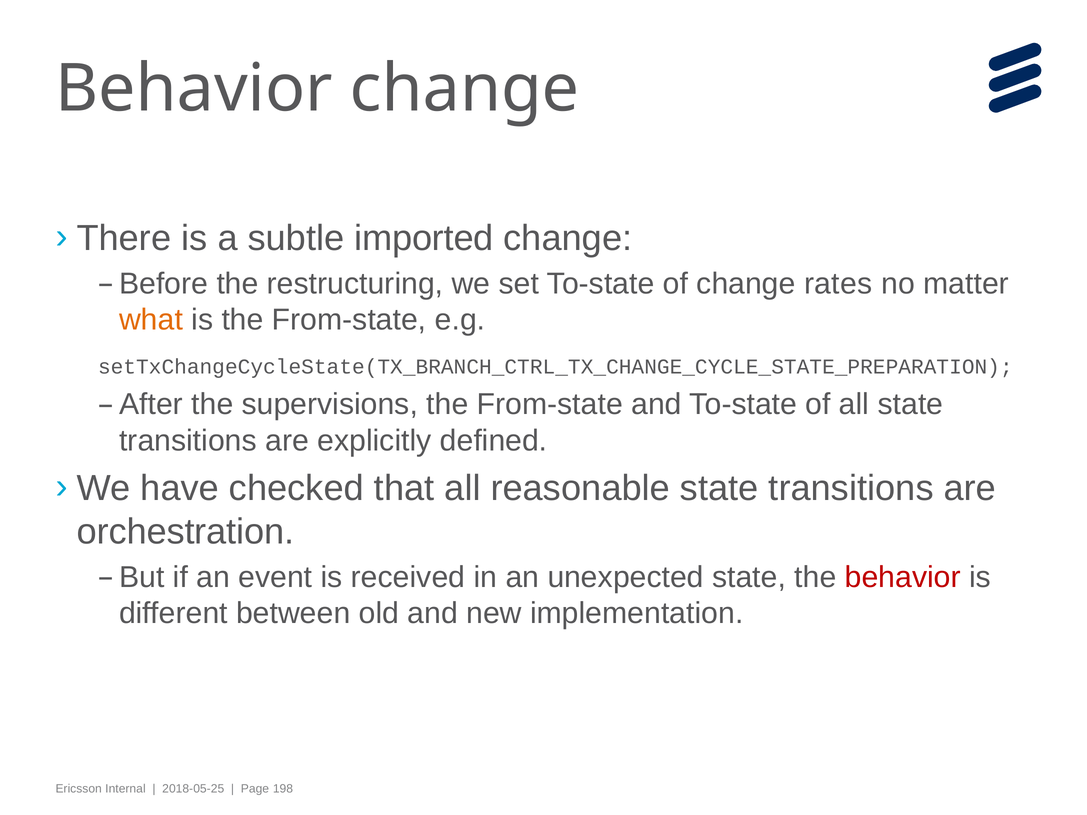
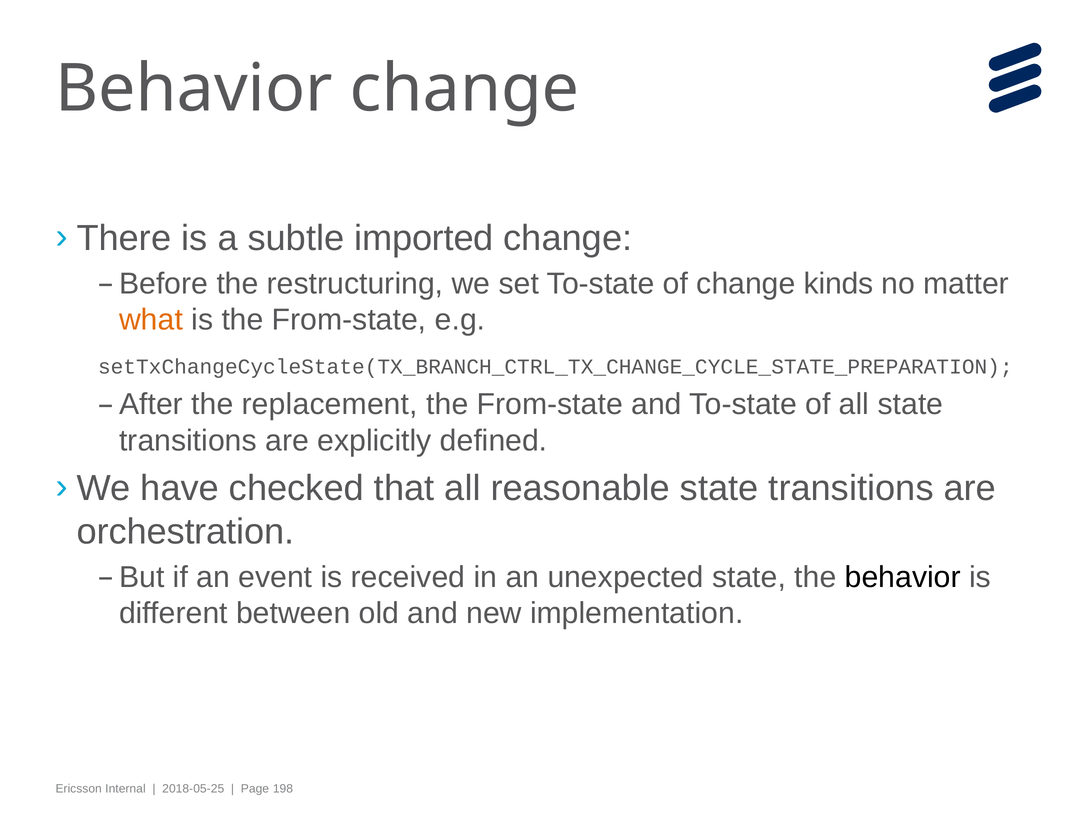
rates: rates -> kinds
supervisions: supervisions -> replacement
behavior at (903, 577) colour: red -> black
